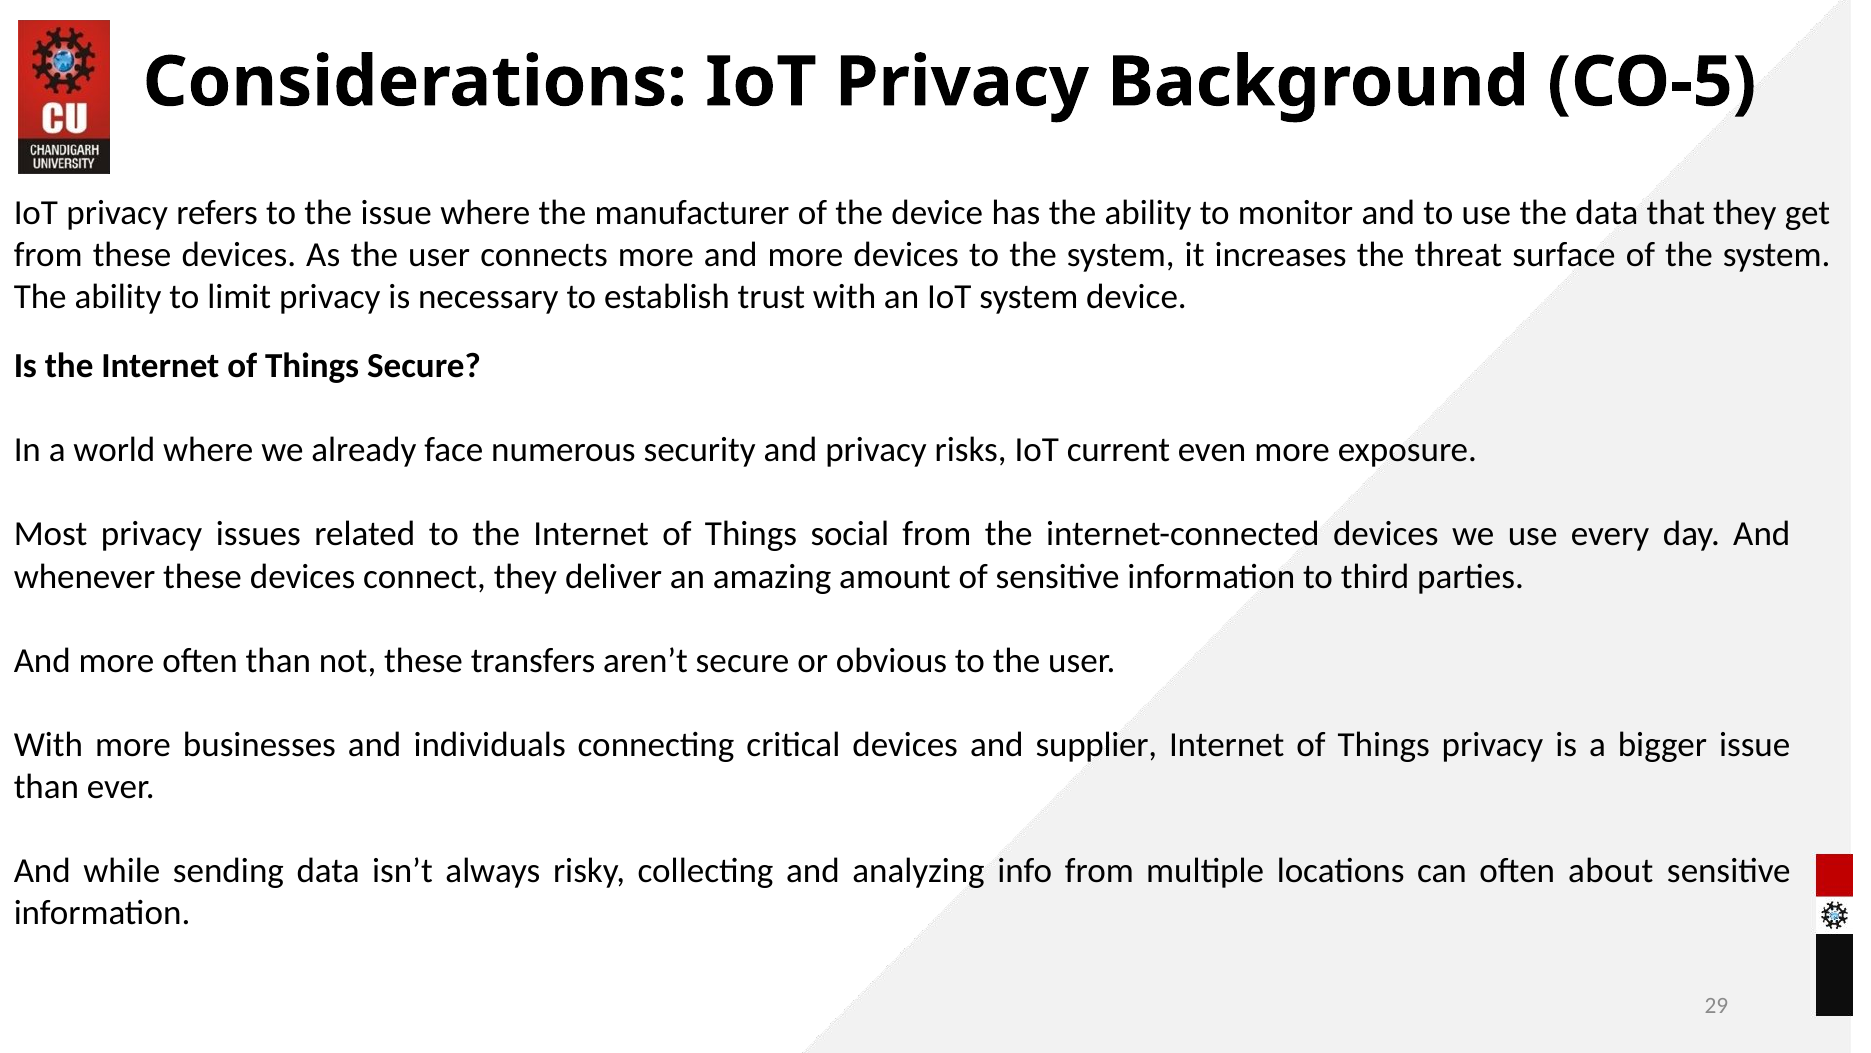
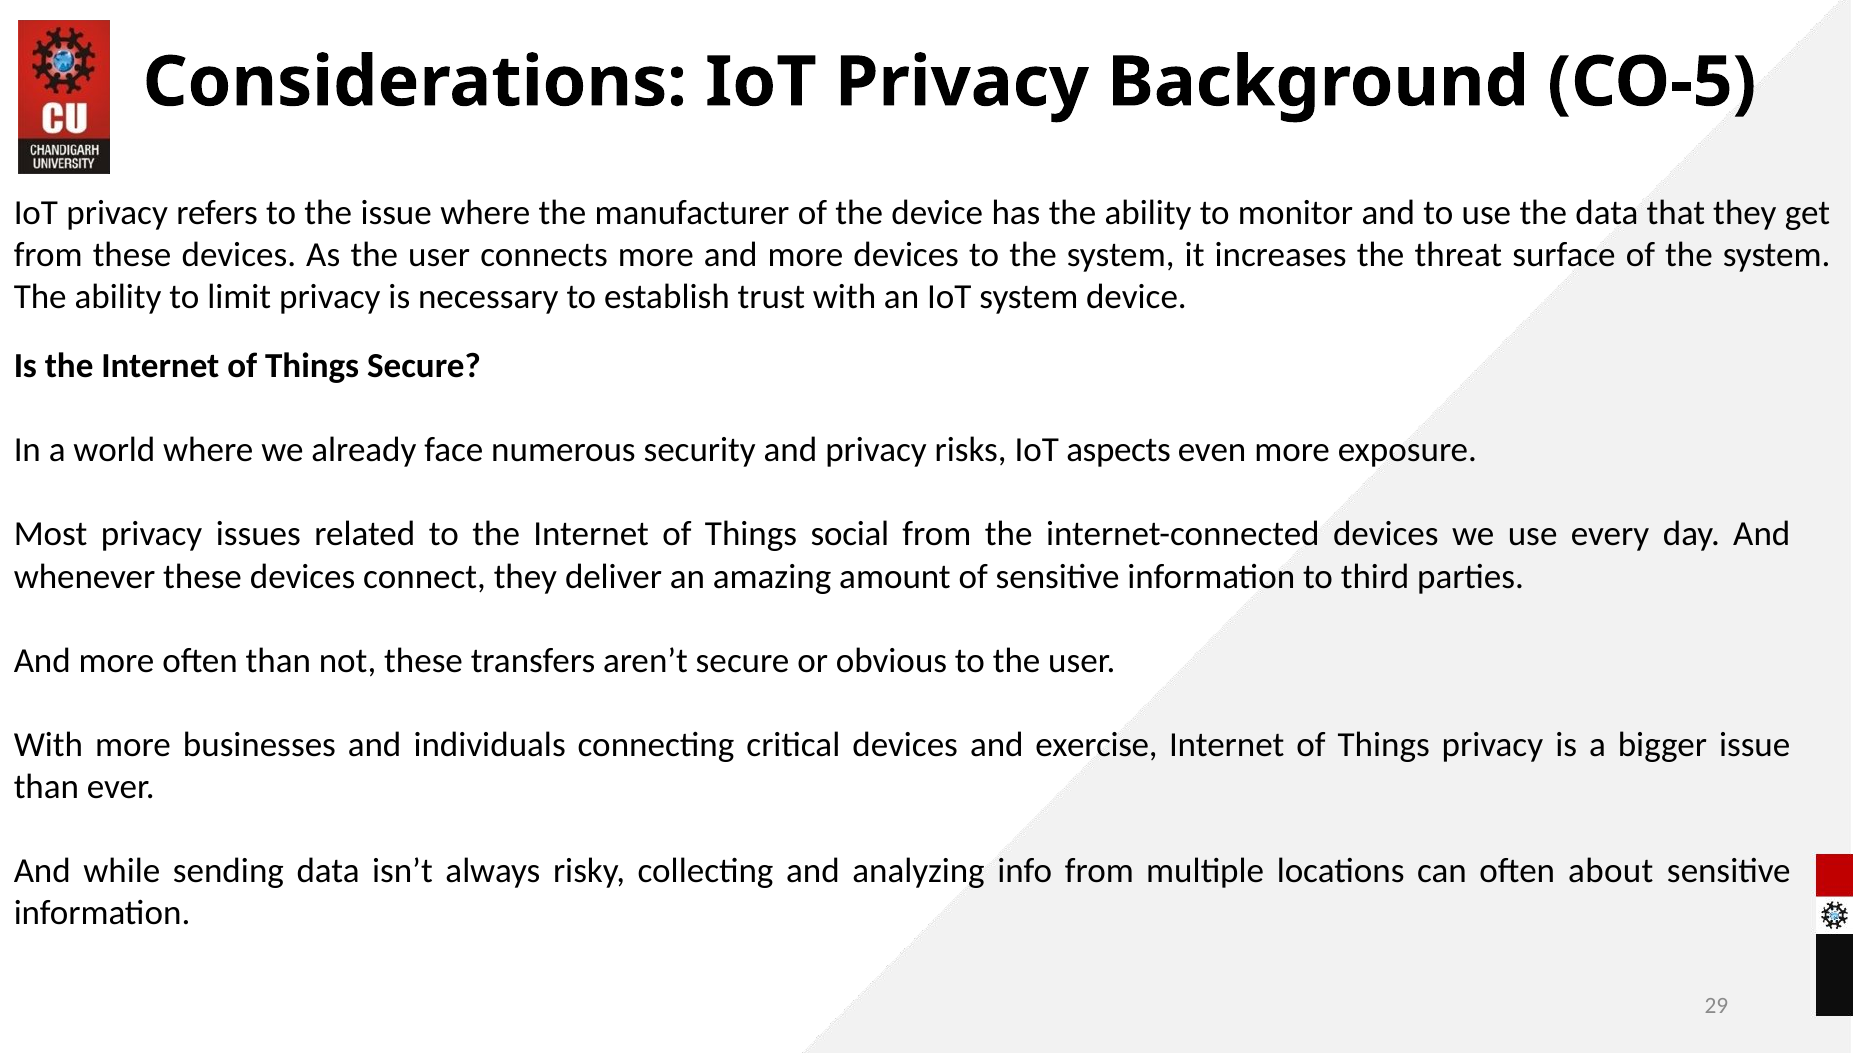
current: current -> aspects
supplier: supplier -> exercise
